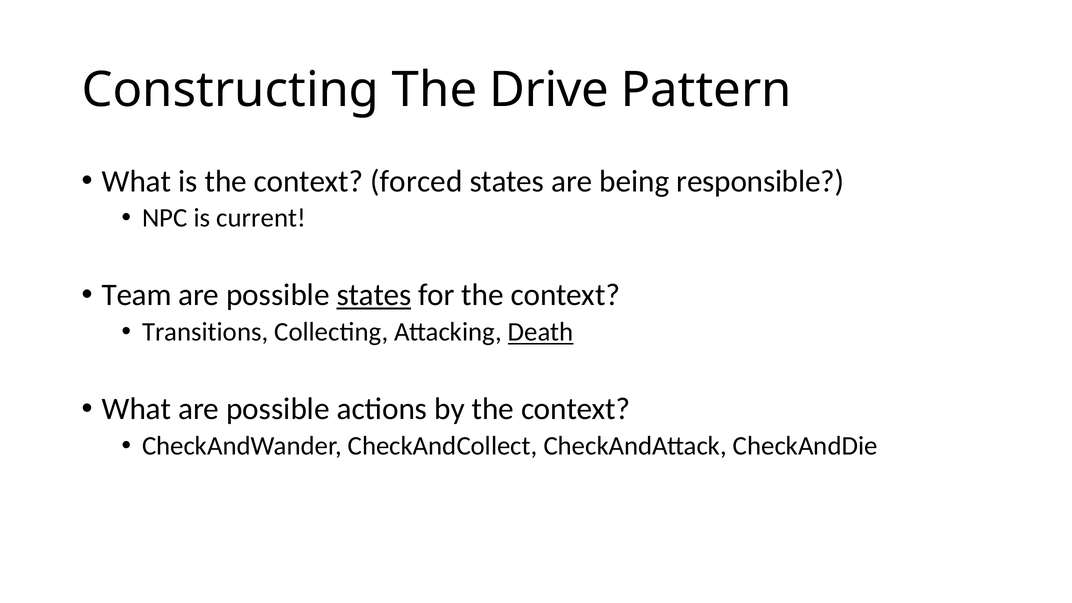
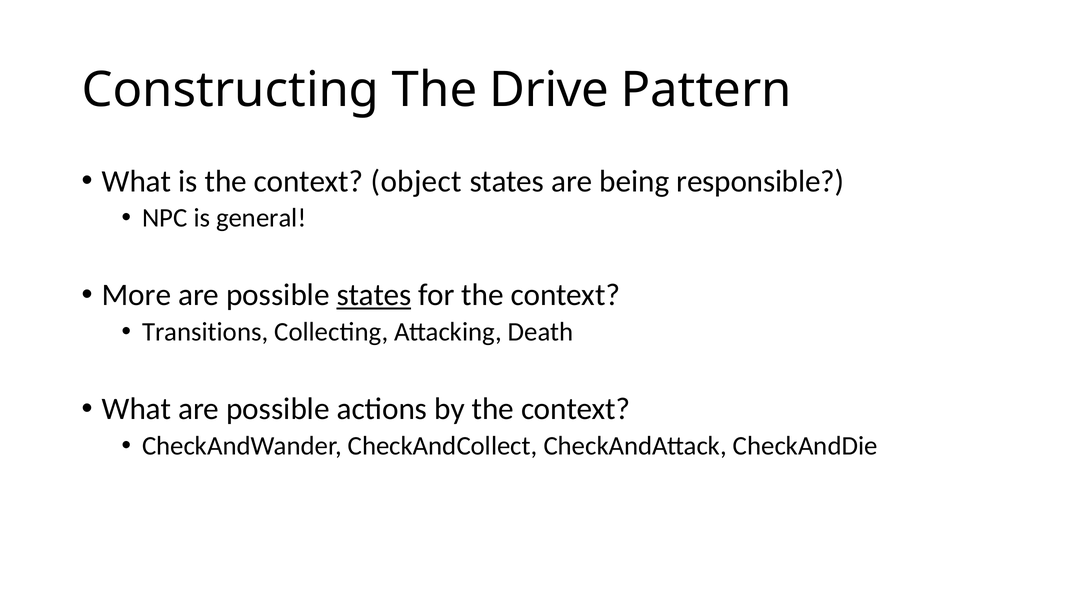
forced: forced -> object
current: current -> general
Team: Team -> More
Death underline: present -> none
